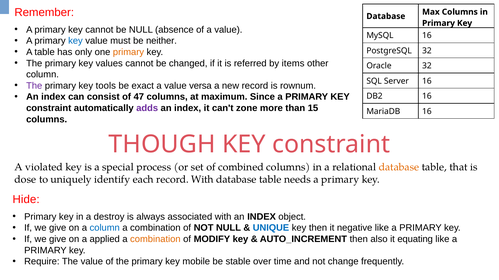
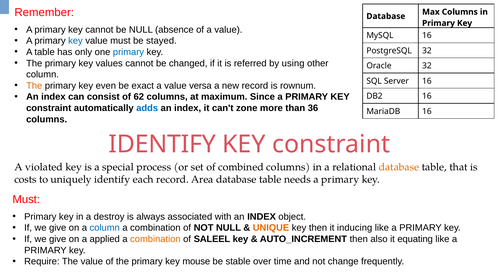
neither: neither -> stayed
primary at (128, 52) colour: orange -> blue
items: items -> using
The at (34, 86) colour: purple -> orange
tools: tools -> even
47: 47 -> 62
adds colour: purple -> blue
15: 15 -> 36
THOUGH at (162, 145): THOUGH -> IDENTIFY
dose: dose -> costs
record With: With -> Area
Hide at (26, 200): Hide -> Must
UNIQUE colour: blue -> orange
negative: negative -> inducing
MODIFY: MODIFY -> SALEEL
mobile: mobile -> mouse
